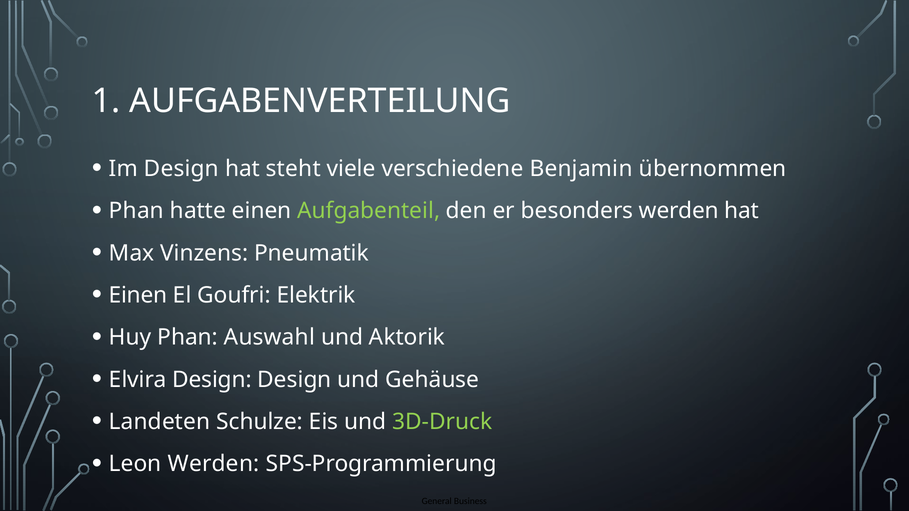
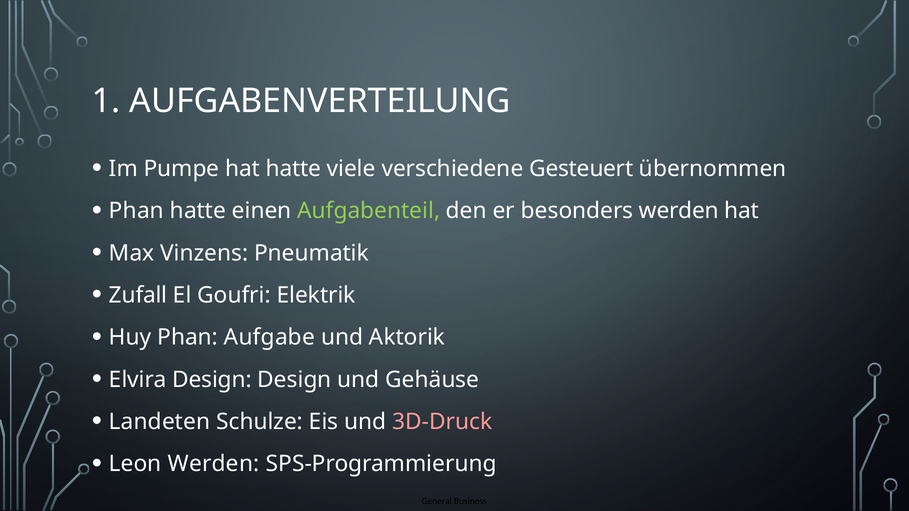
Im Design: Design -> Pumpe
hat steht: steht -> hatte
Benjamin: Benjamin -> Gesteuert
Einen at (138, 295): Einen -> Zufall
Auswahl: Auswahl -> Aufgabe
3D-Druck colour: light green -> pink
